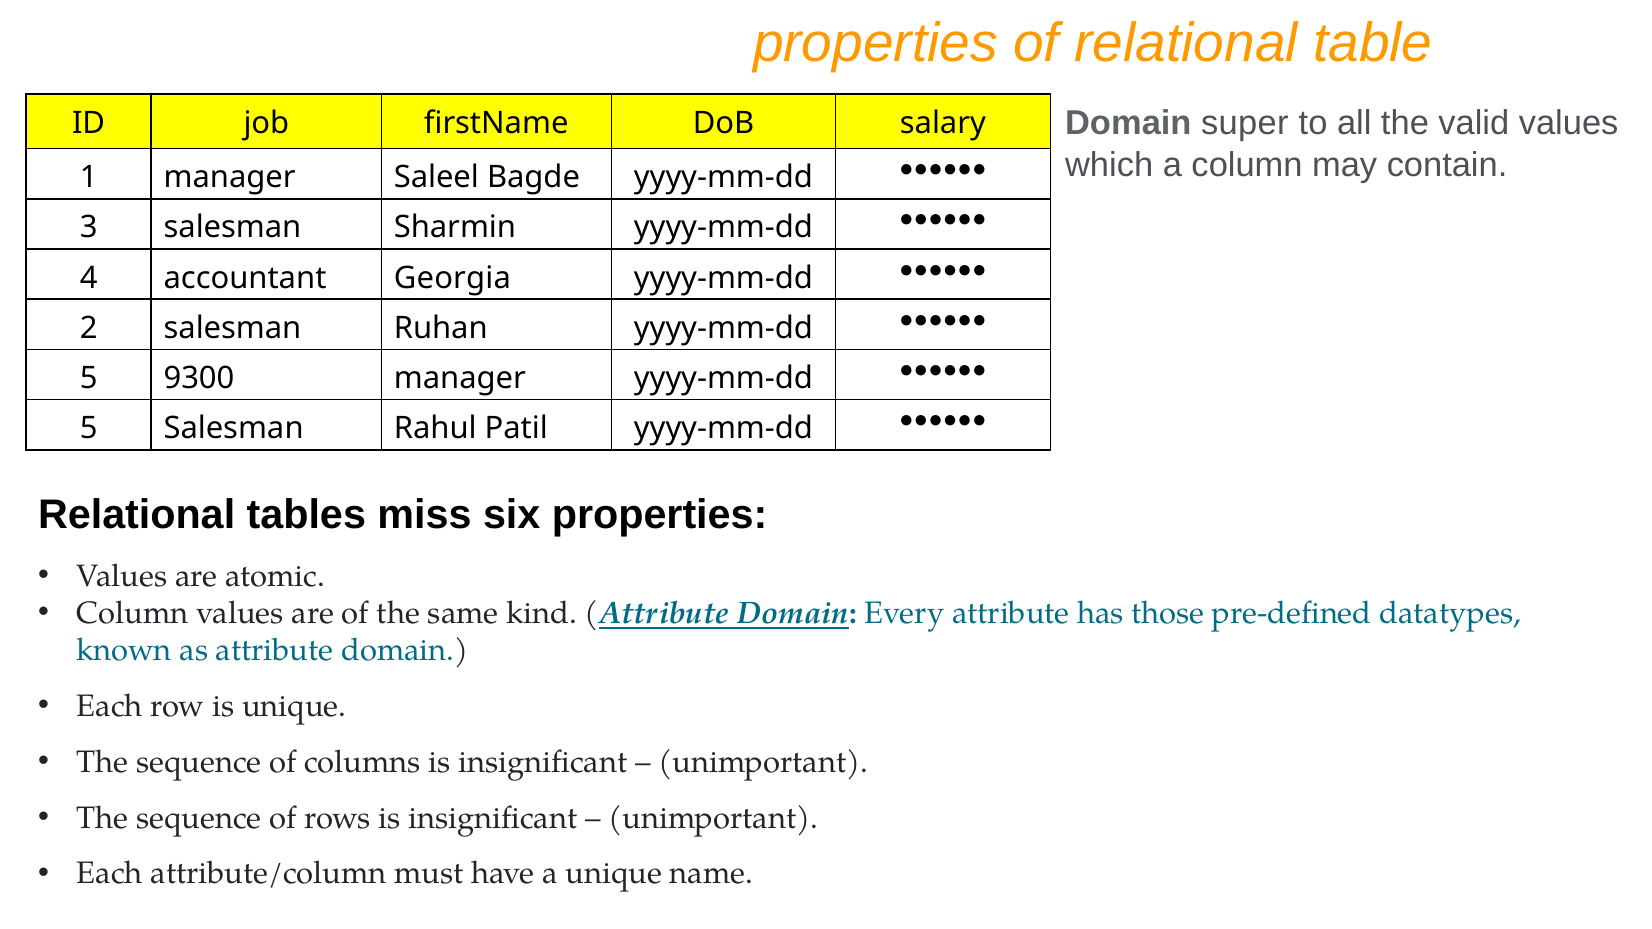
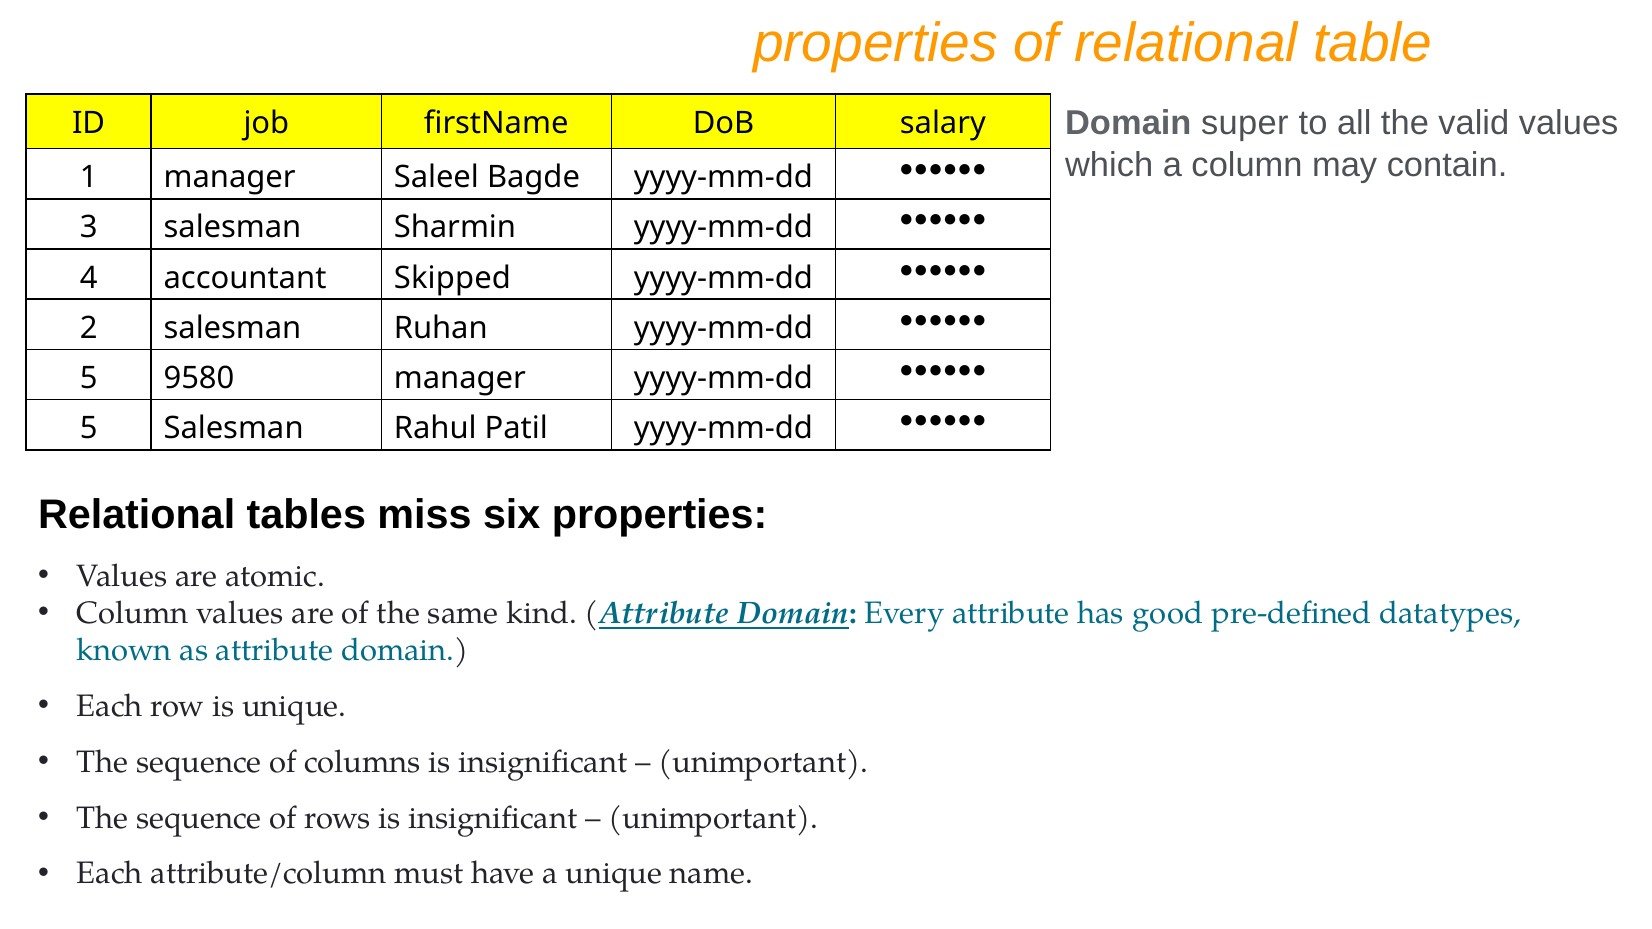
Georgia: Georgia -> Skipped
9300: 9300 -> 9580
those: those -> good
